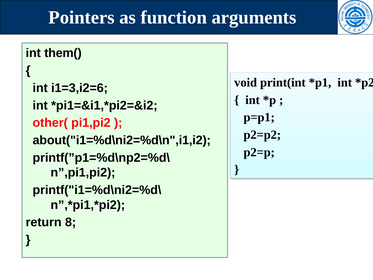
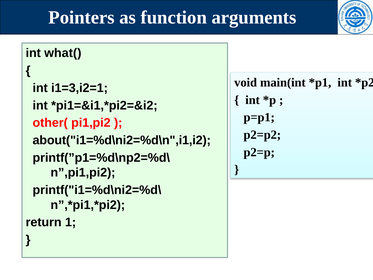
them(: them( -> what(
print(int: print(int -> main(int
i1=3,i2=6: i1=3,i2=6 -> i1=3,i2=1
8: 8 -> 1
